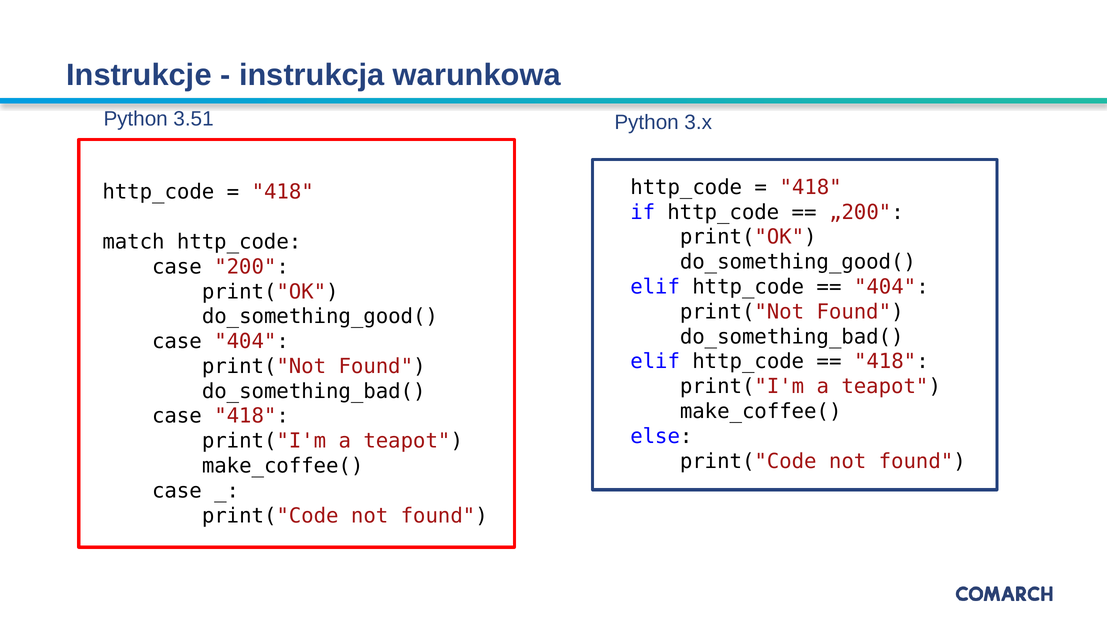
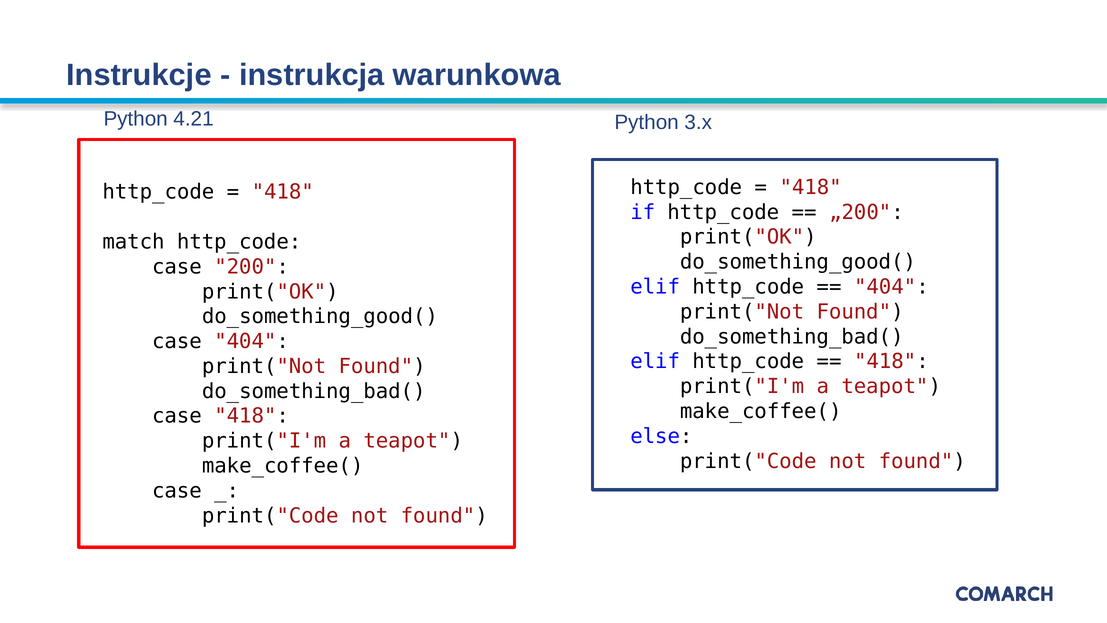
3.51: 3.51 -> 4.21
